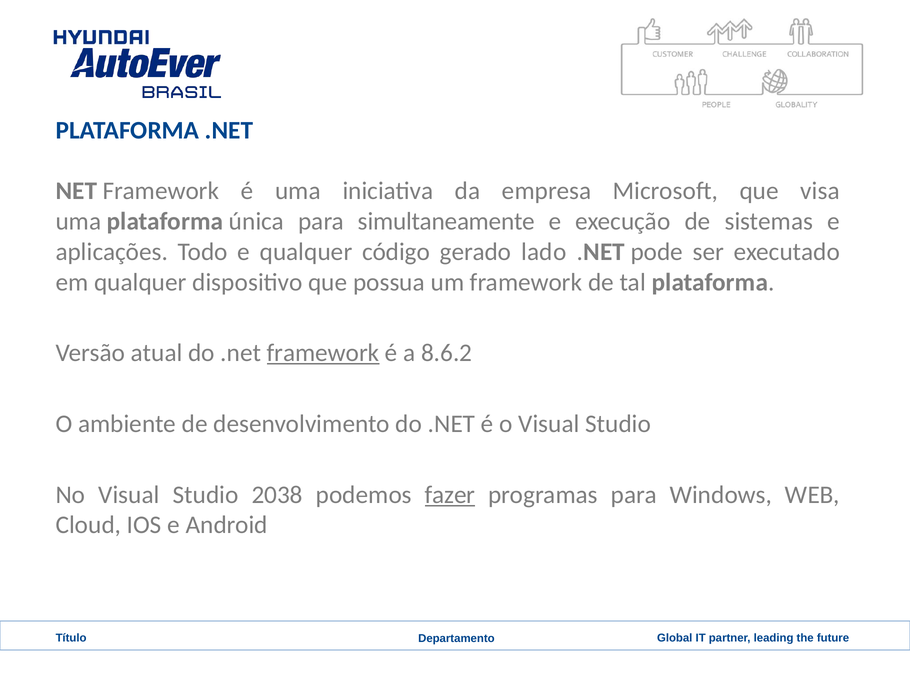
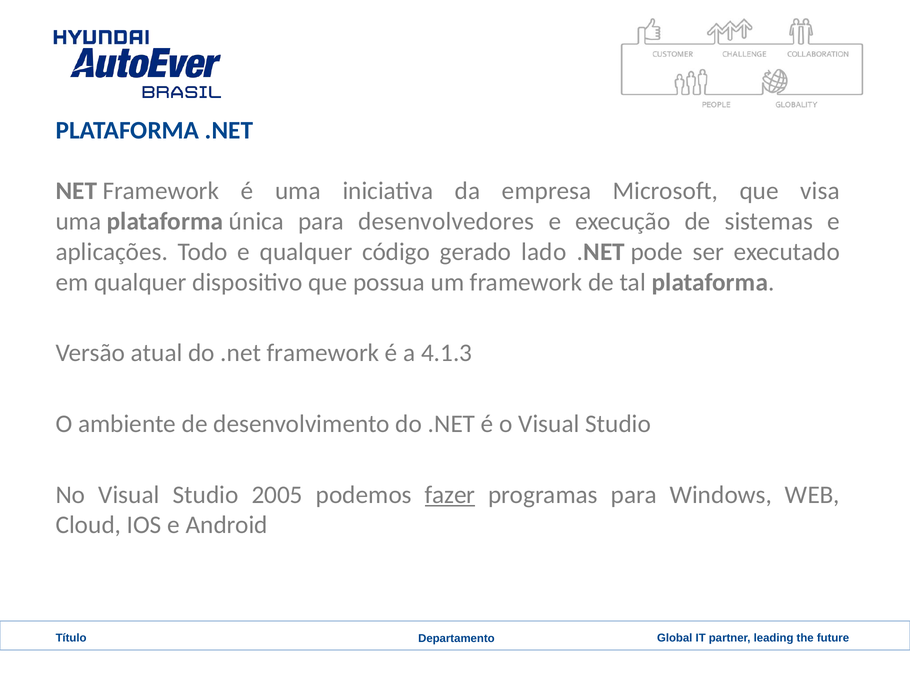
simultaneamente: simultaneamente -> desenvolvedores
framework at (323, 353) underline: present -> none
8.6.2: 8.6.2 -> 4.1.3
2038: 2038 -> 2005
